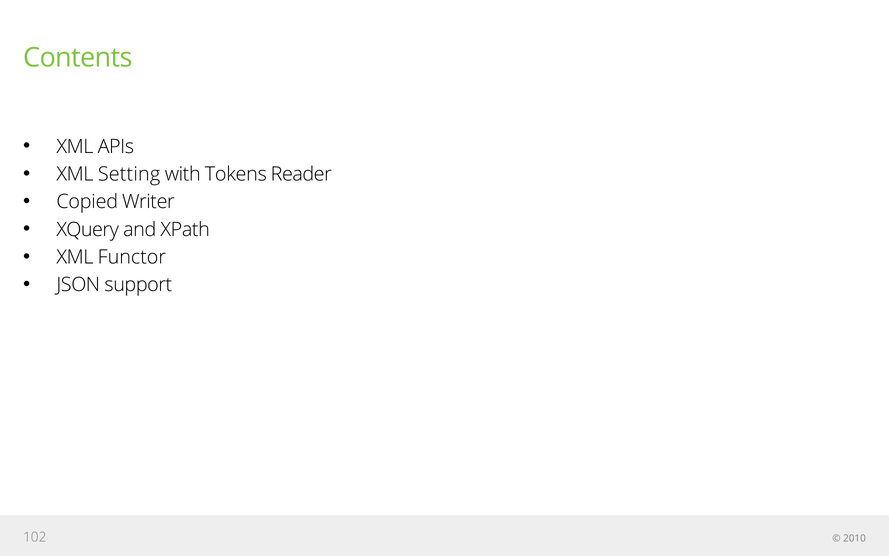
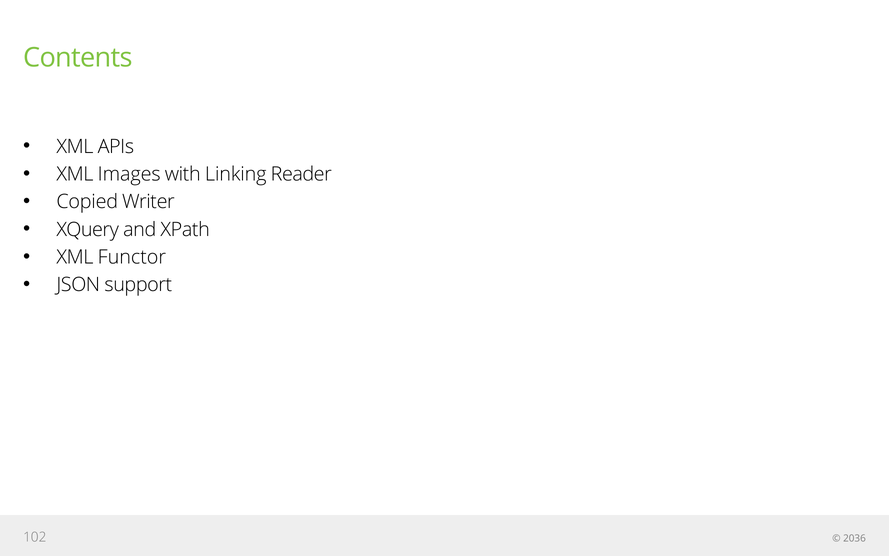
Setting: Setting -> Images
Tokens: Tokens -> Linking
2010: 2010 -> 2036
